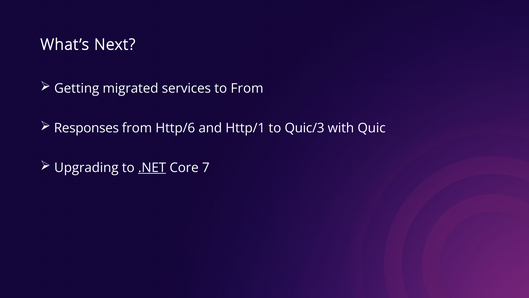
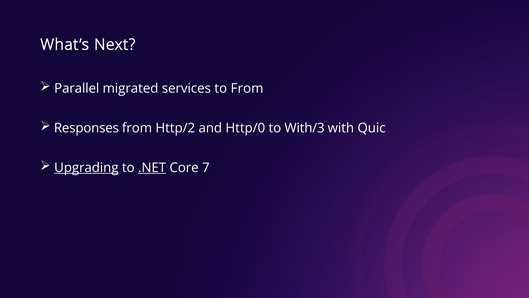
Getting: Getting -> Parallel
Http/6: Http/6 -> Http/2
Http/1: Http/1 -> Http/0
Quic/3: Quic/3 -> With/3
Upgrading underline: none -> present
